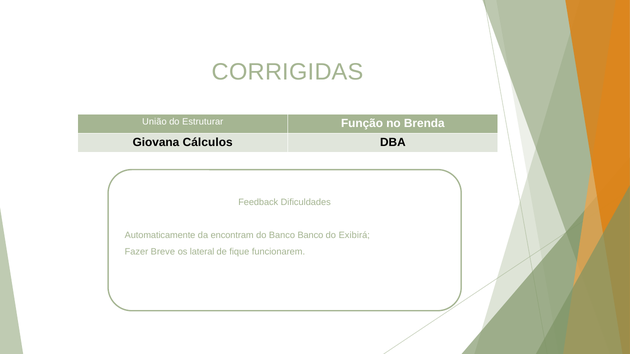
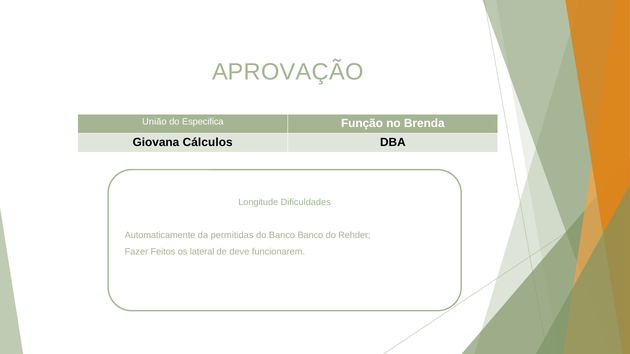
CORRIGIDAS: CORRIGIDAS -> APROVAÇÃO
Estruturar: Estruturar -> Especifica
Feedback: Feedback -> Longitude
encontram: encontram -> permitidas
Exibirá: Exibirá -> Rehder
Breve: Breve -> Feitos
fique: fique -> deve
